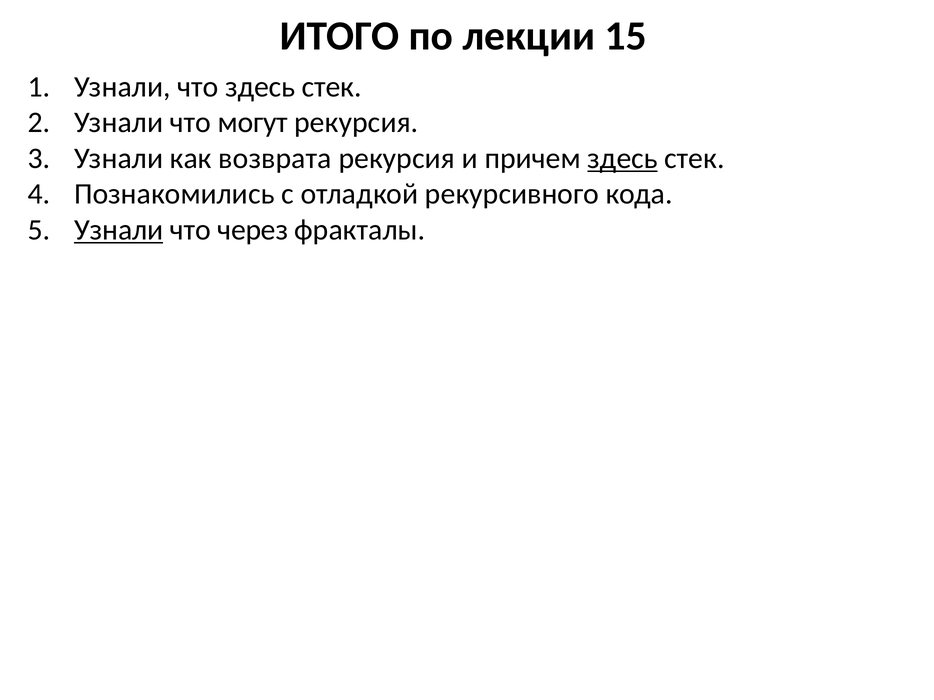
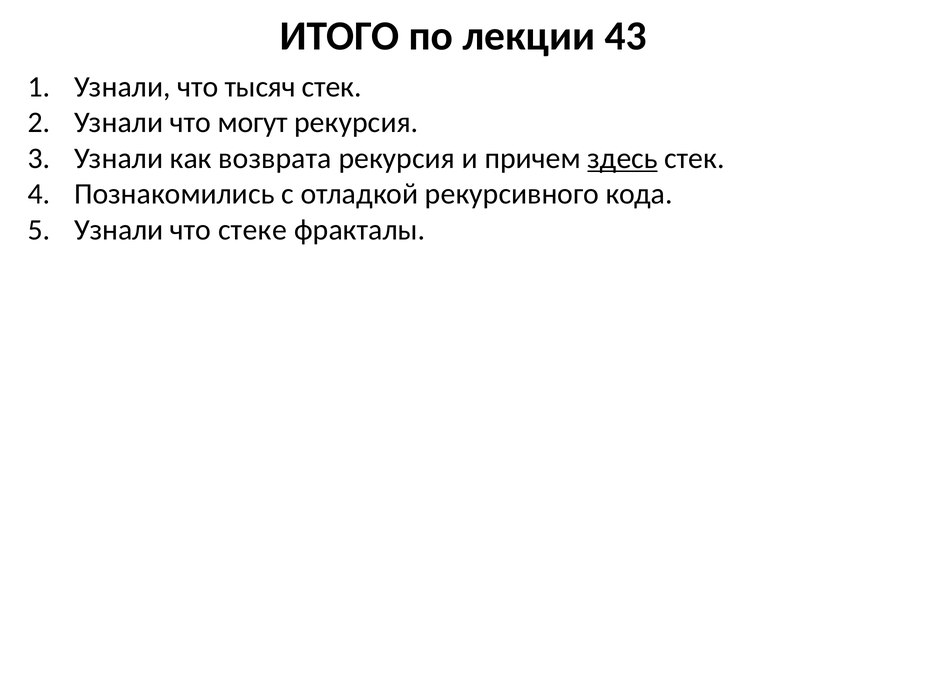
15: 15 -> 43
что здесь: здесь -> тысяч
Узнали at (119, 230) underline: present -> none
через: через -> стеке
